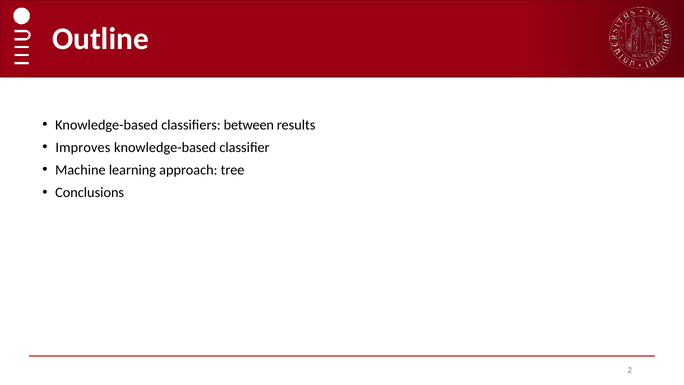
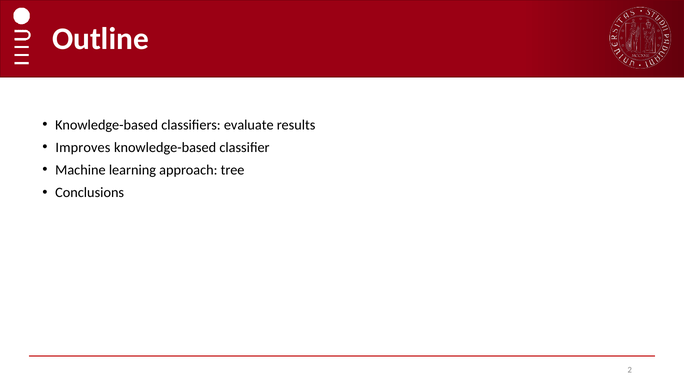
between: between -> evaluate
